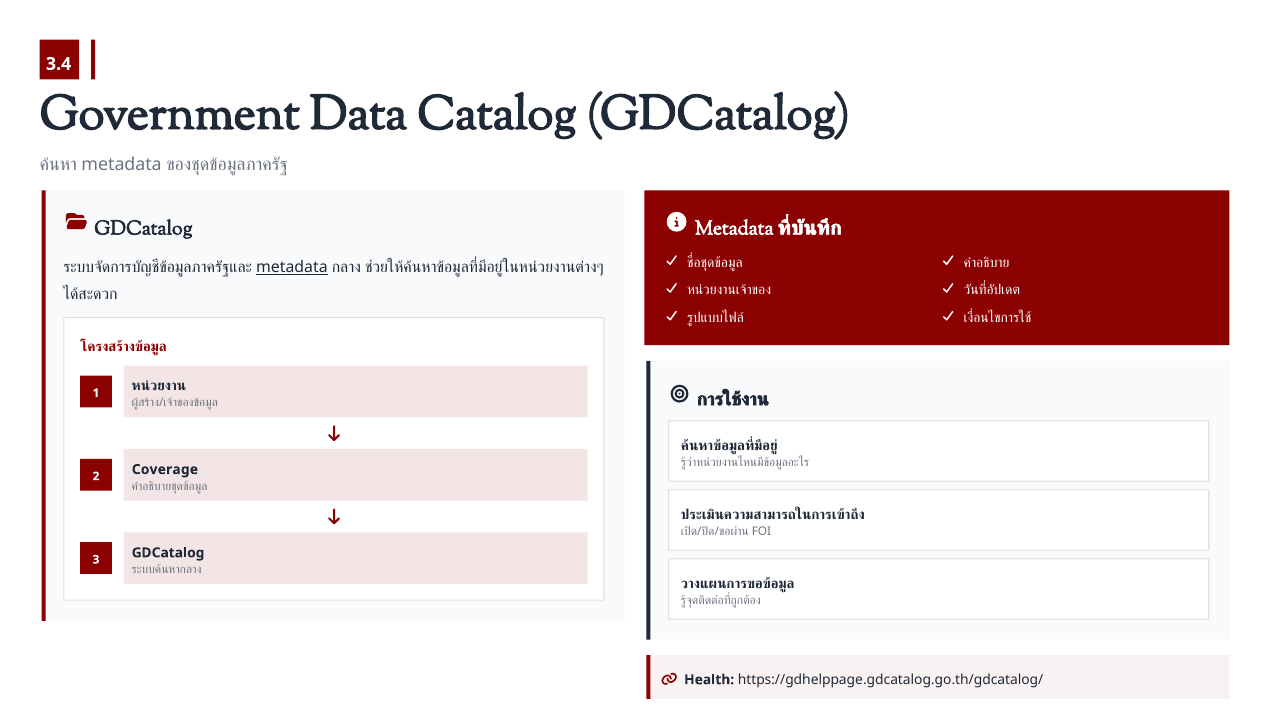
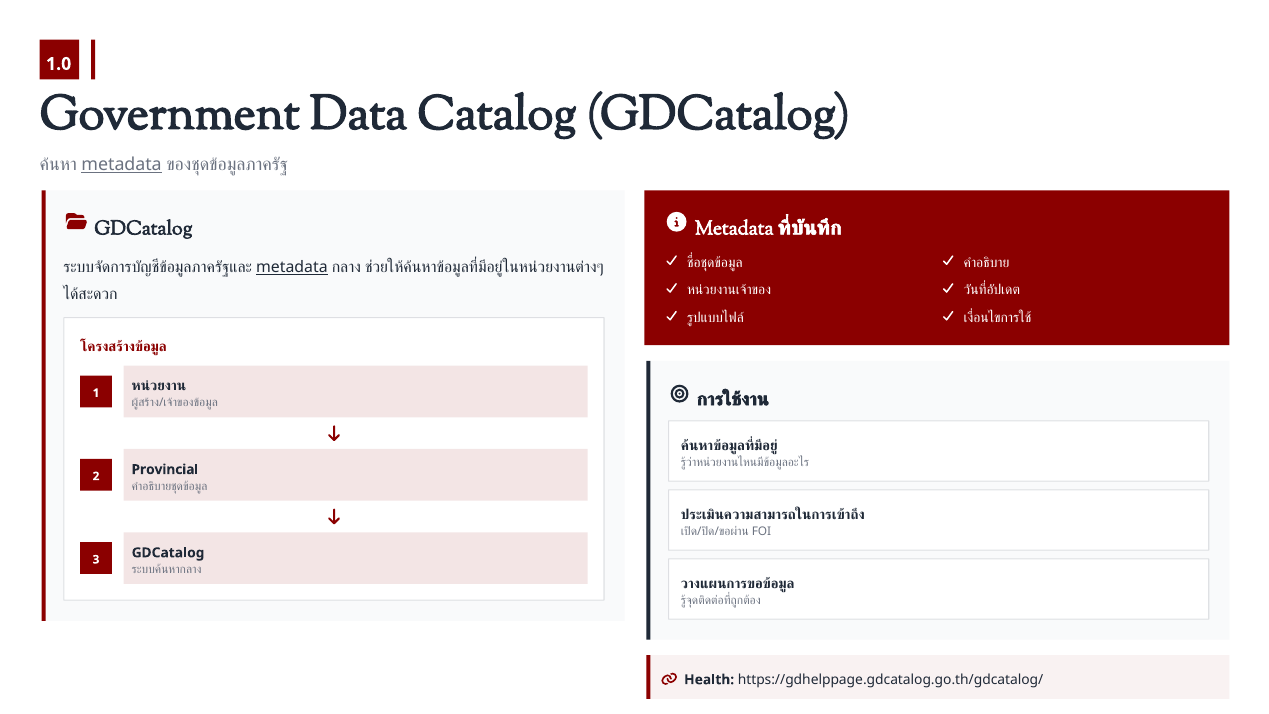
3.4: 3.4 -> 1.0
metadata at (122, 165) underline: none -> present
Coverage: Coverage -> Provincial
